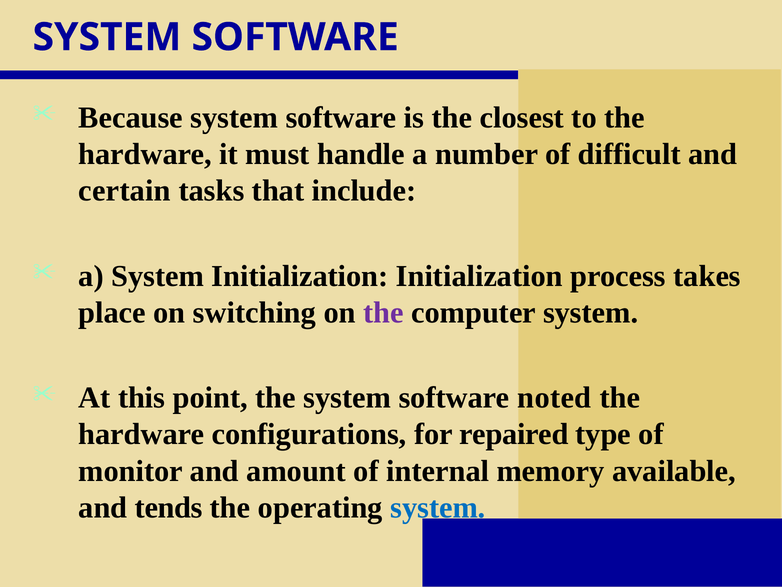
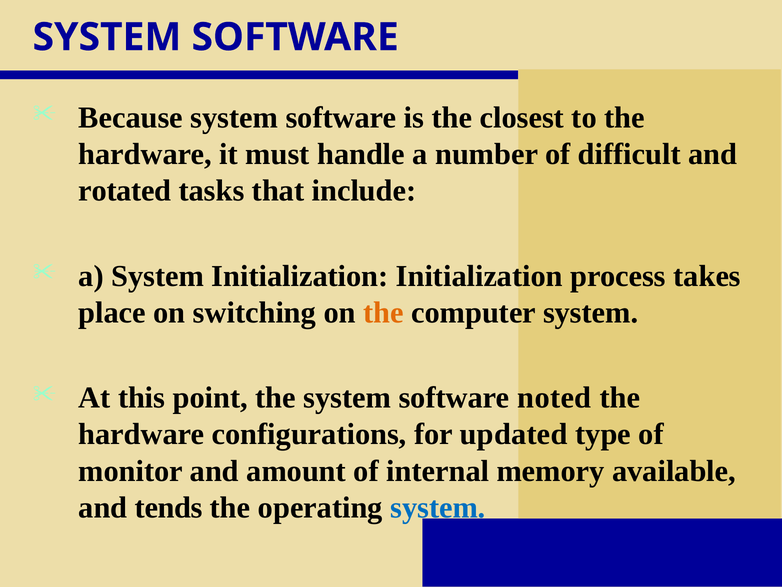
certain: certain -> rotated
the at (383, 312) colour: purple -> orange
repaired: repaired -> updated
